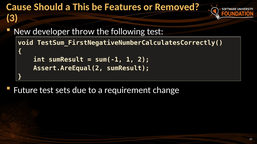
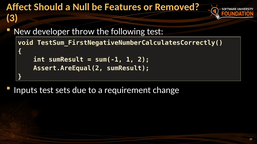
Cause: Cause -> Affect
This: This -> Null
Future: Future -> Inputs
